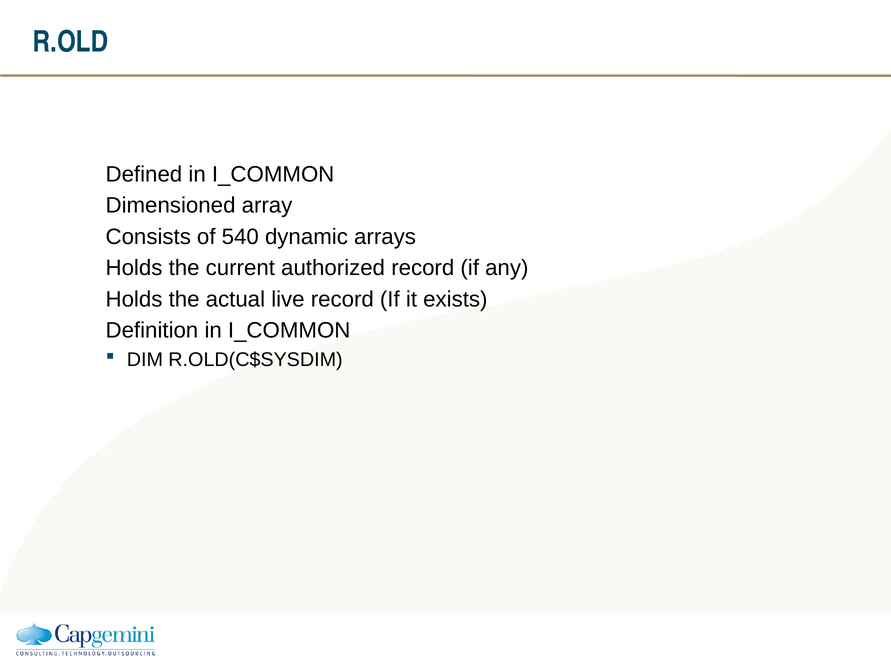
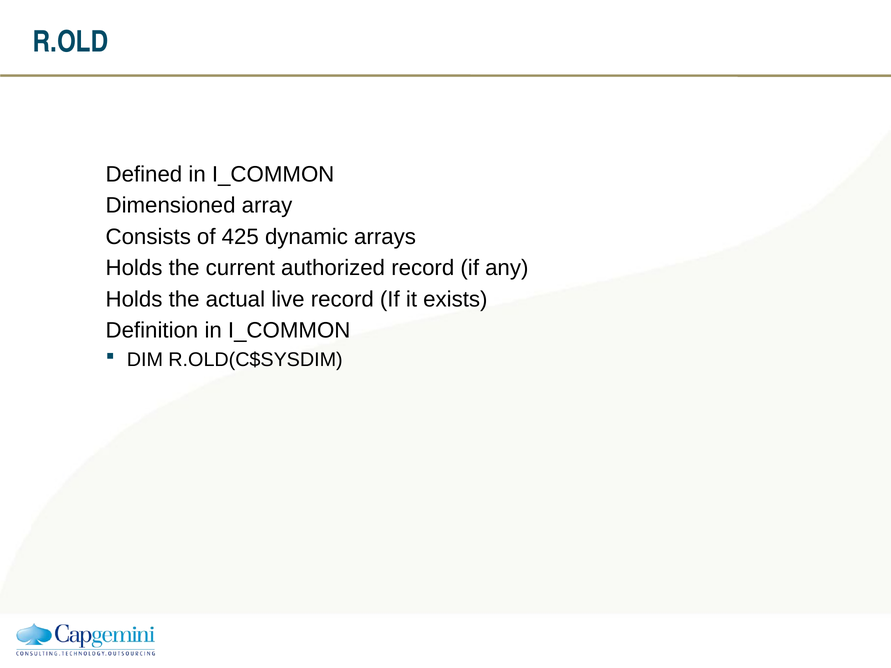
540: 540 -> 425
